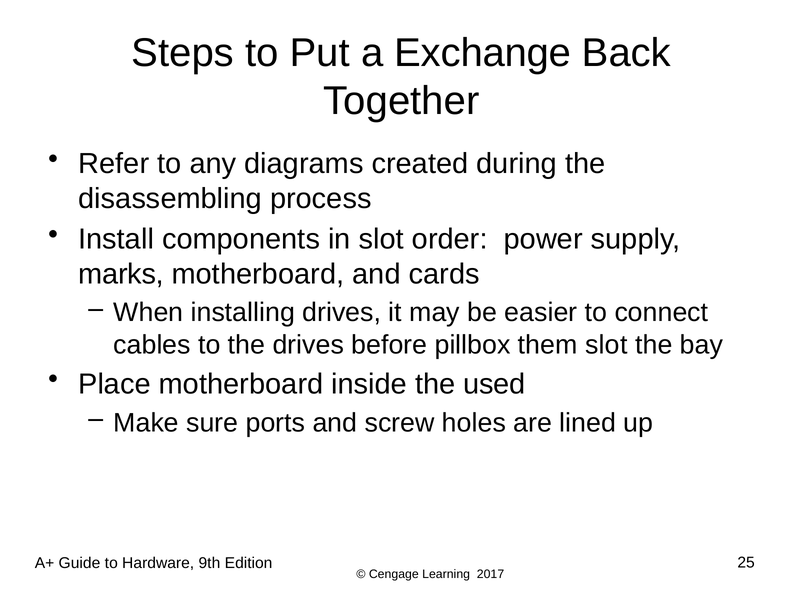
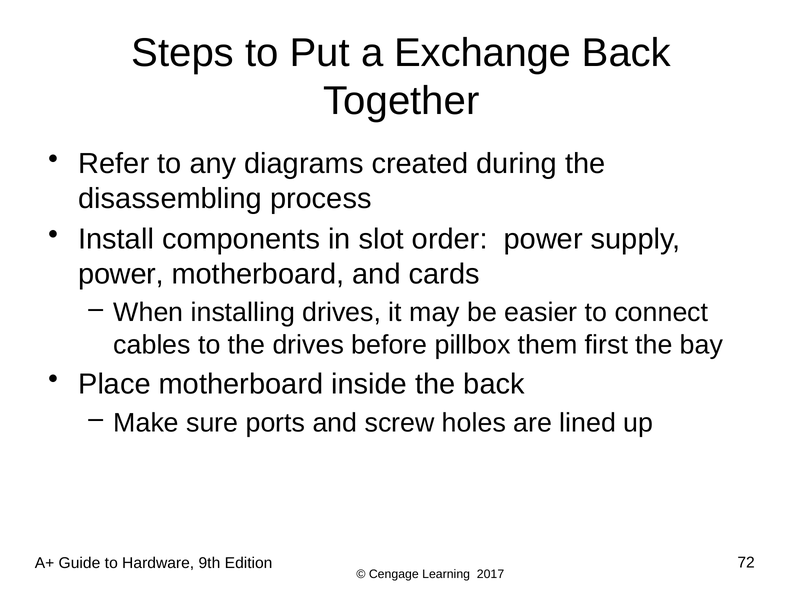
marks at (121, 274): marks -> power
them slot: slot -> first
the used: used -> back
25: 25 -> 72
